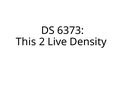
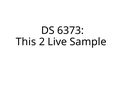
Density: Density -> Sample
